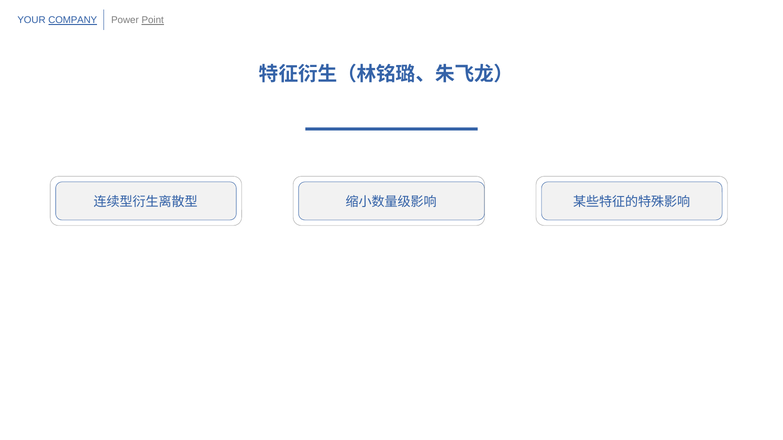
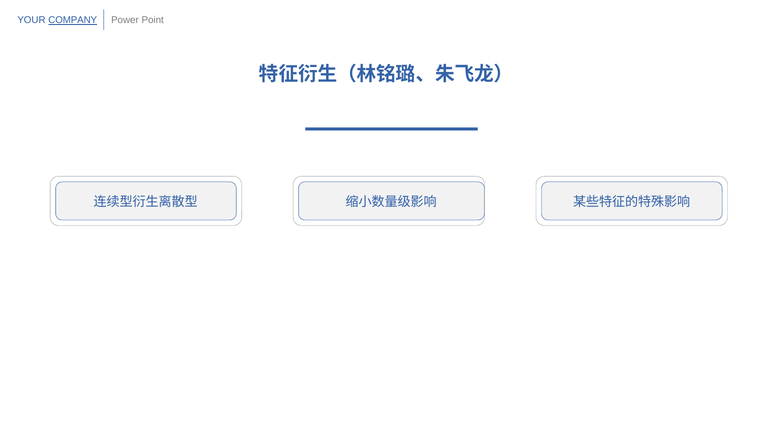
Point underline: present -> none
